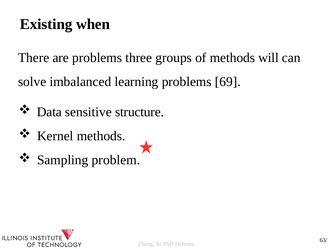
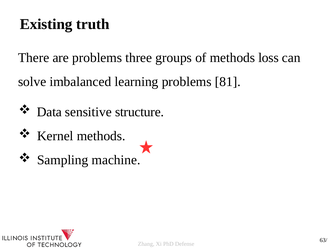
when: when -> truth
will: will -> loss
69: 69 -> 81
problem: problem -> machine
